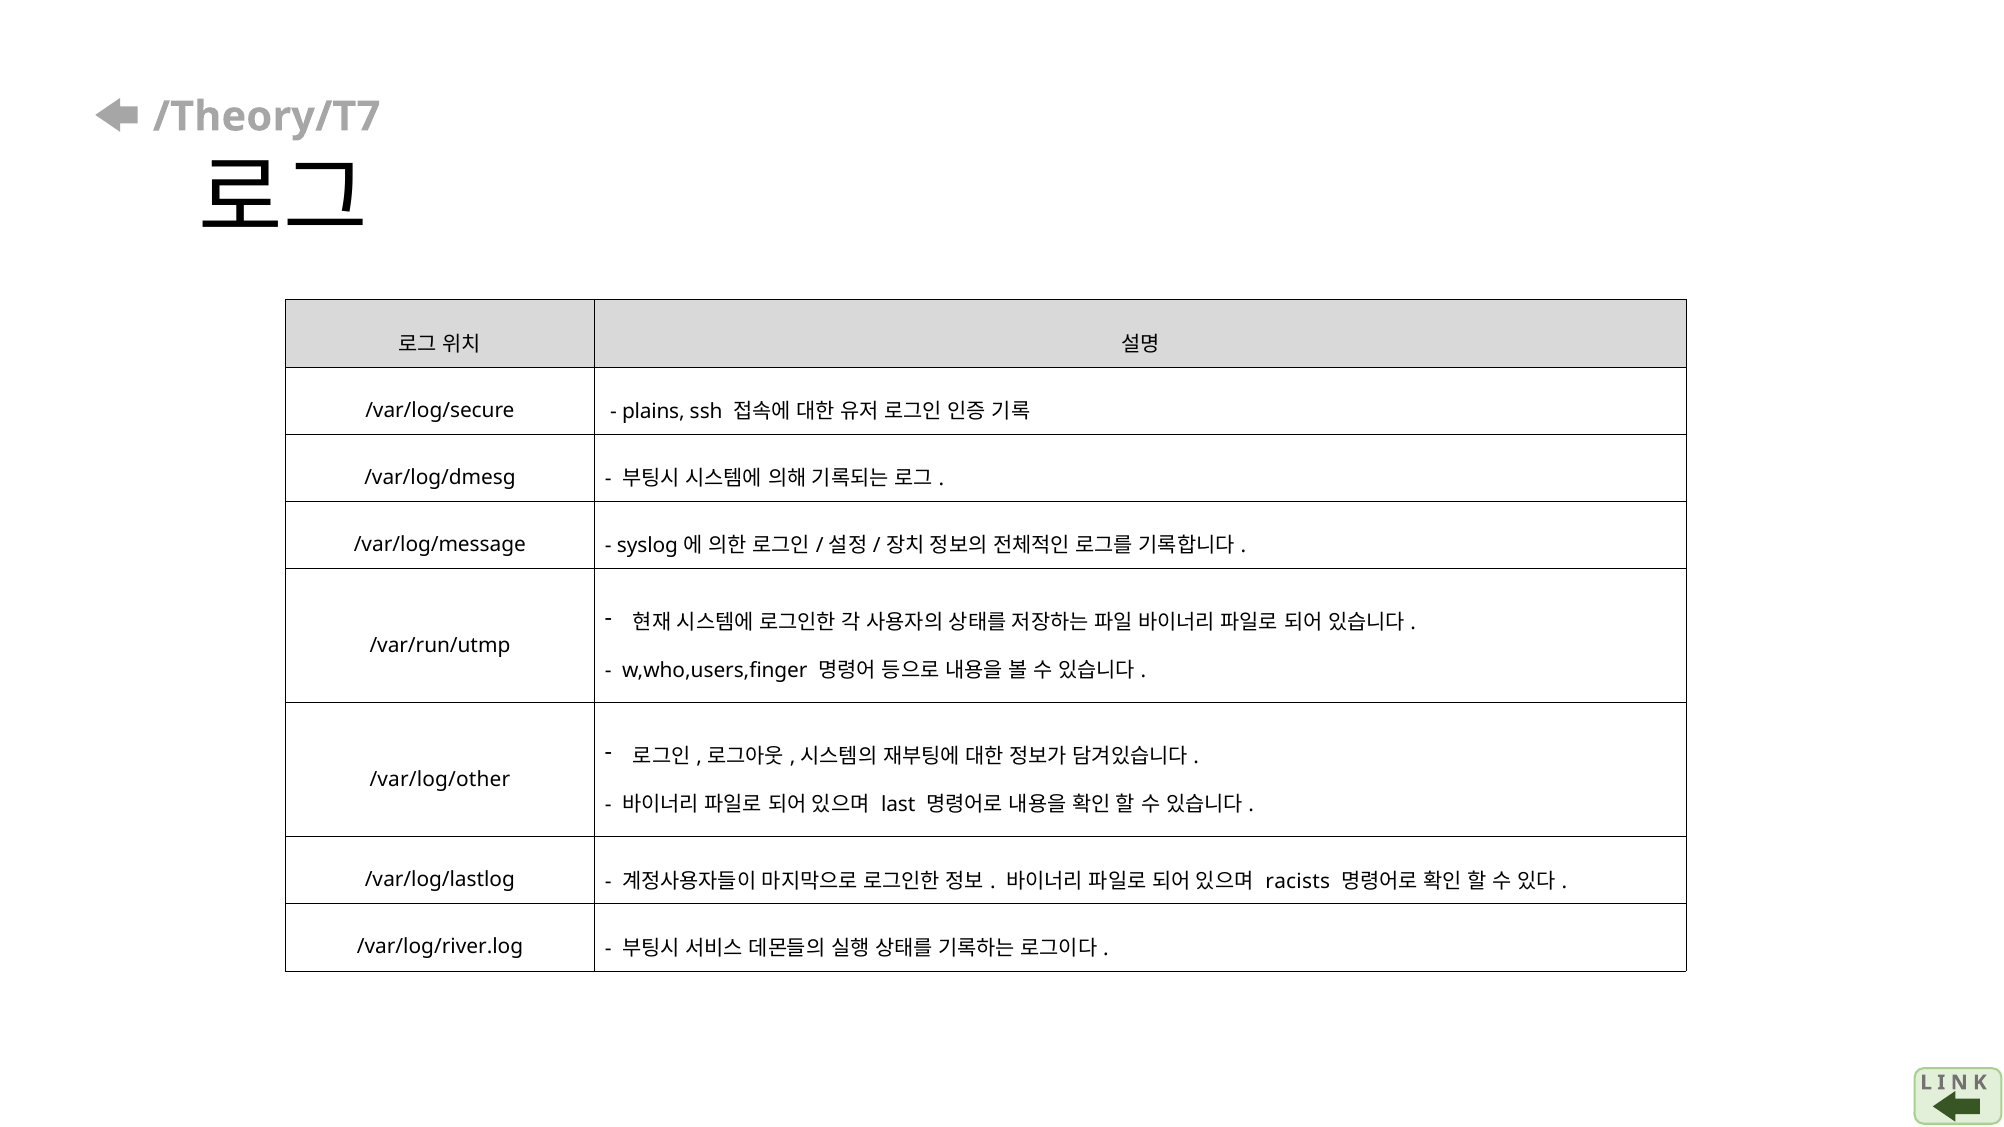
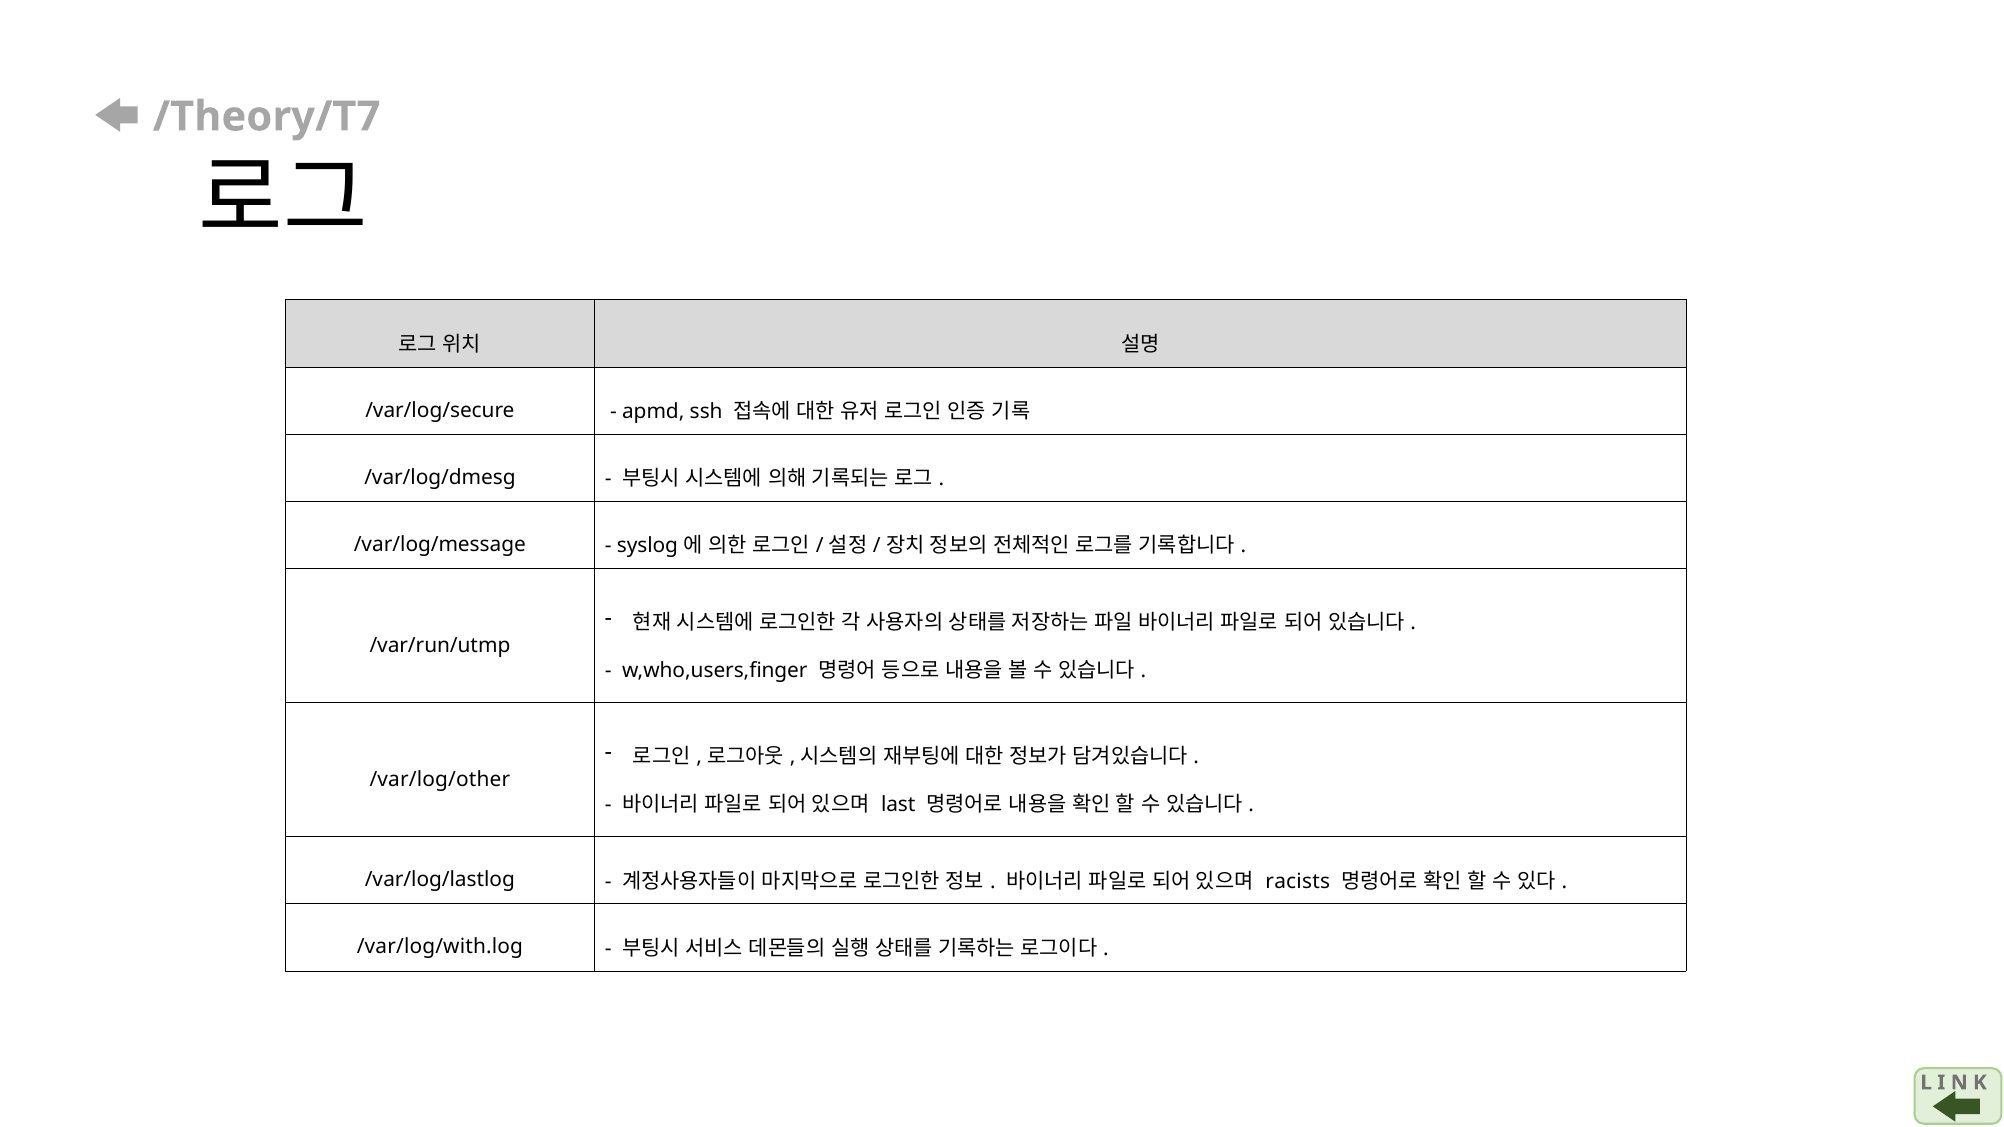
plains: plains -> apmd
/var/log/river.log: /var/log/river.log -> /var/log/with.log
